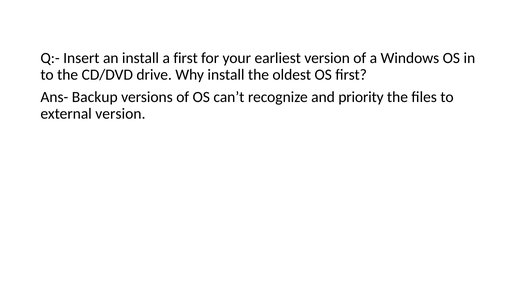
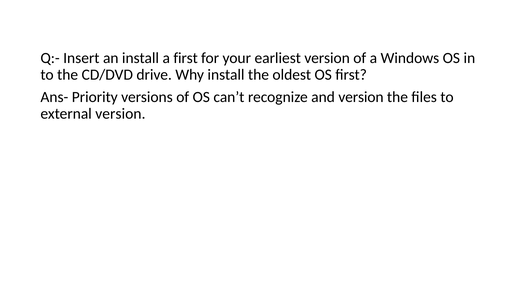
Backup: Backup -> Priority
and priority: priority -> version
